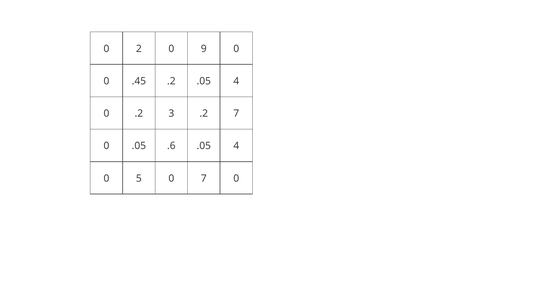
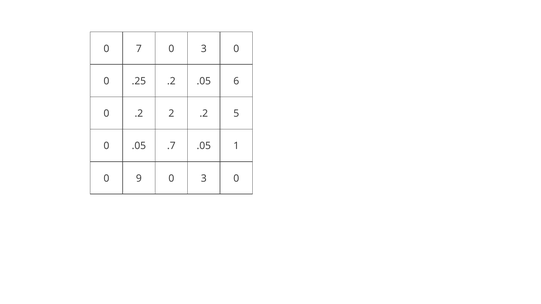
2: 2 -> 7
9 at (204, 49): 9 -> 3
.45: .45 -> .25
.2 .05 4: 4 -> 6
3: 3 -> 2
.2 7: 7 -> 5
.6: .6 -> .7
4 at (236, 146): 4 -> 1
5: 5 -> 9
7 at (204, 179): 7 -> 3
